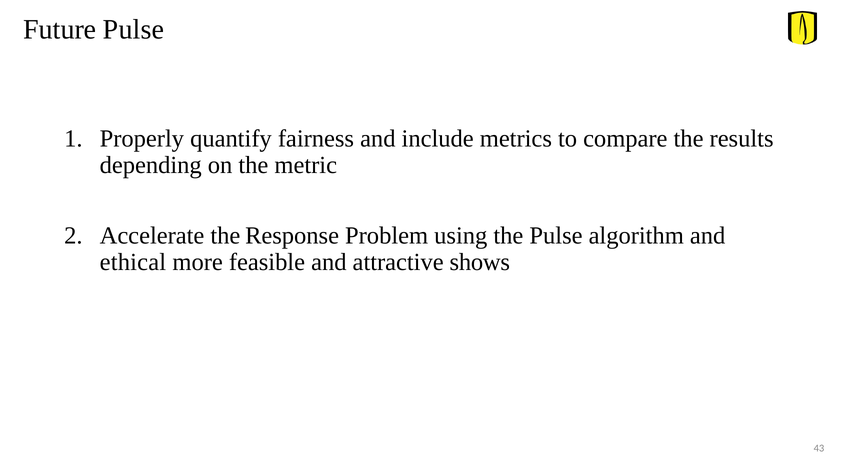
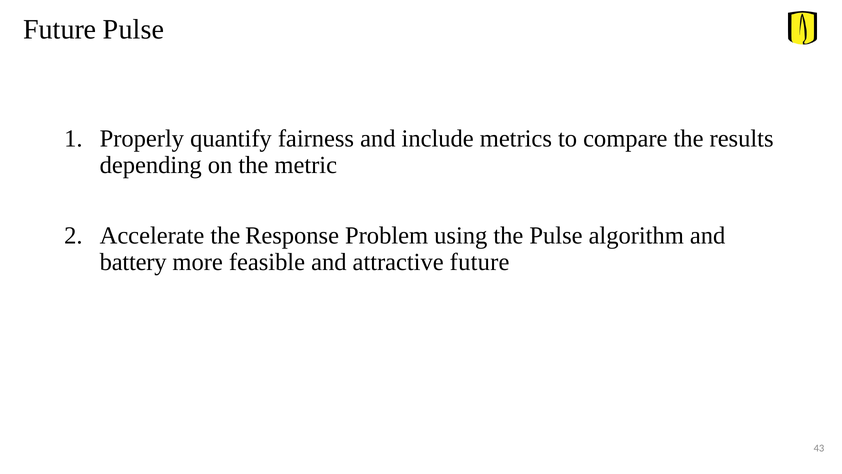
ethical: ethical -> battery
attractive shows: shows -> future
